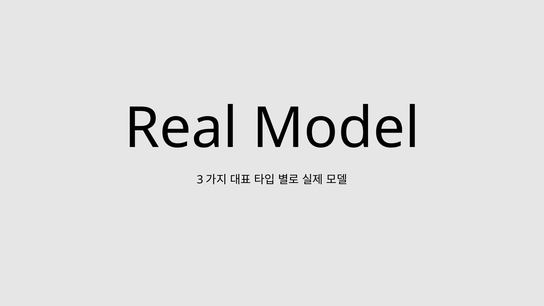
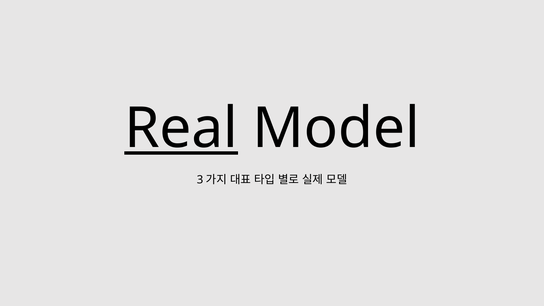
Real underline: none -> present
